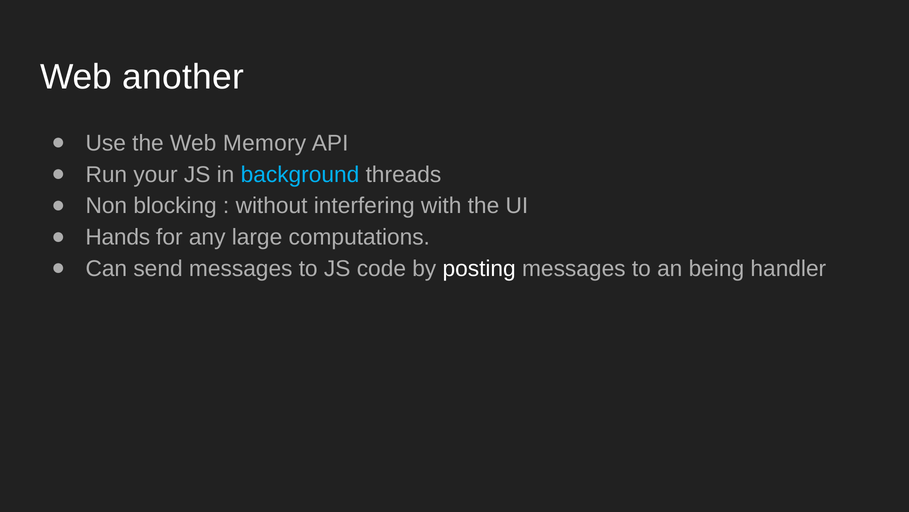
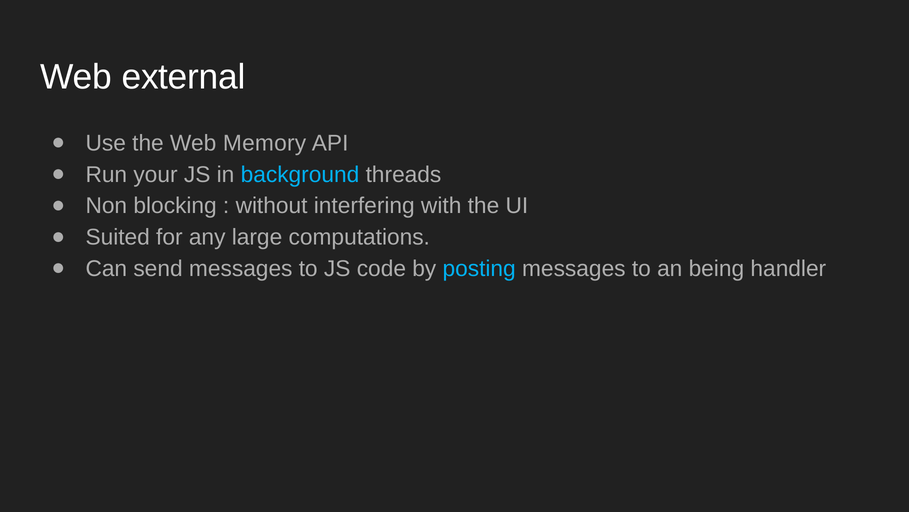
another: another -> external
Hands: Hands -> Suited
posting colour: white -> light blue
